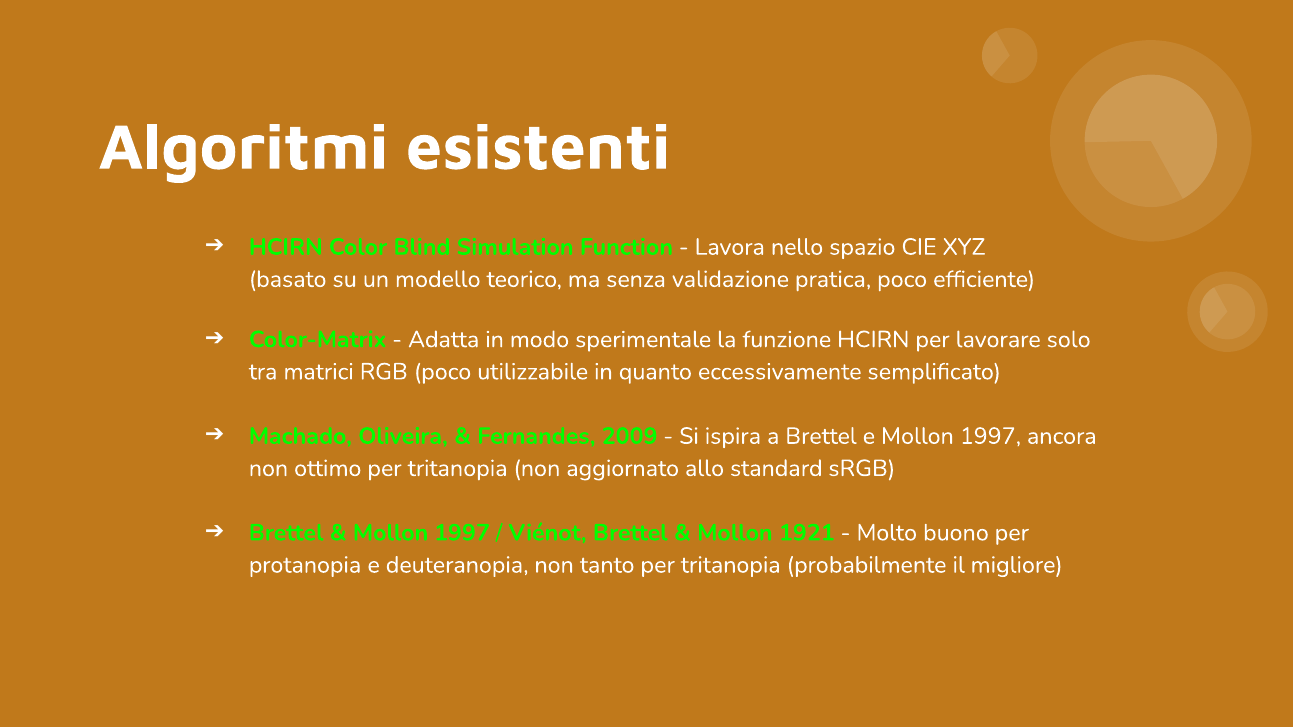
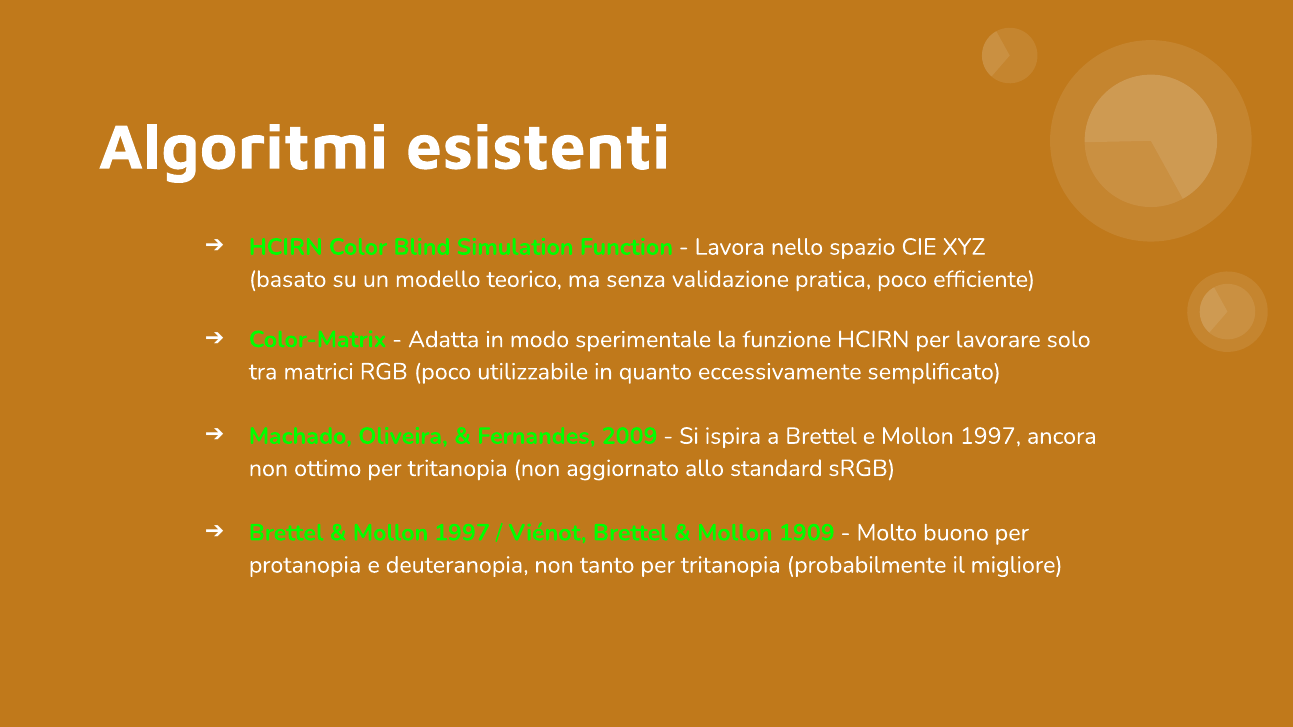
1921: 1921 -> 1909
